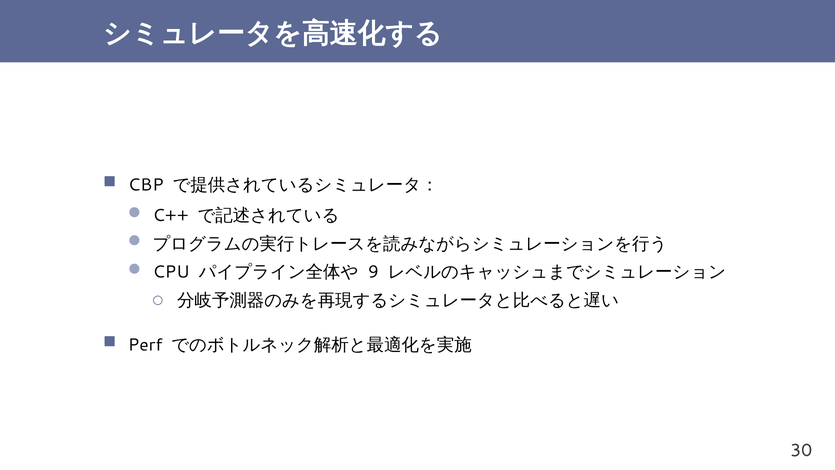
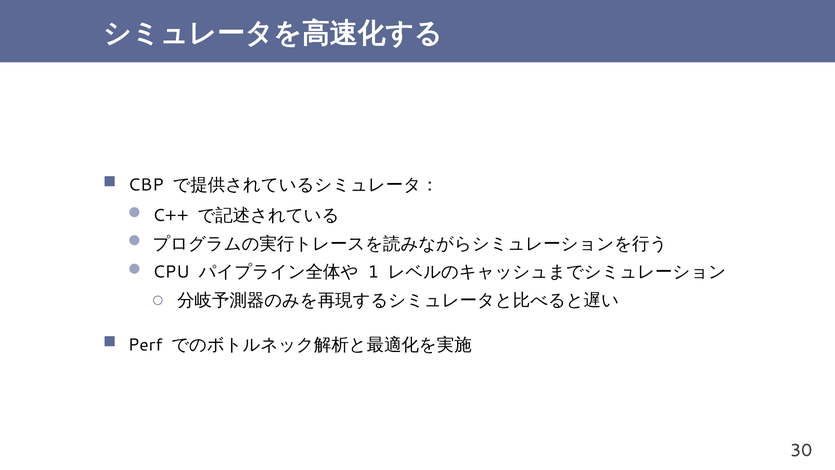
9: 9 -> 1
